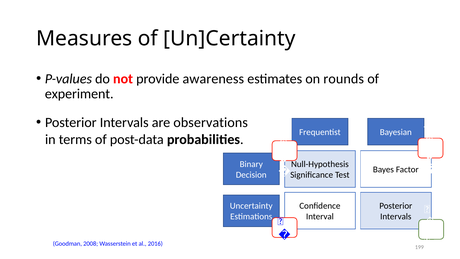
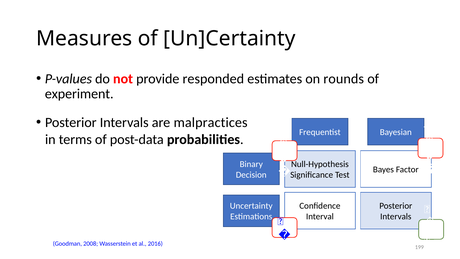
awareness: awareness -> responded
observations: observations -> malpractices
